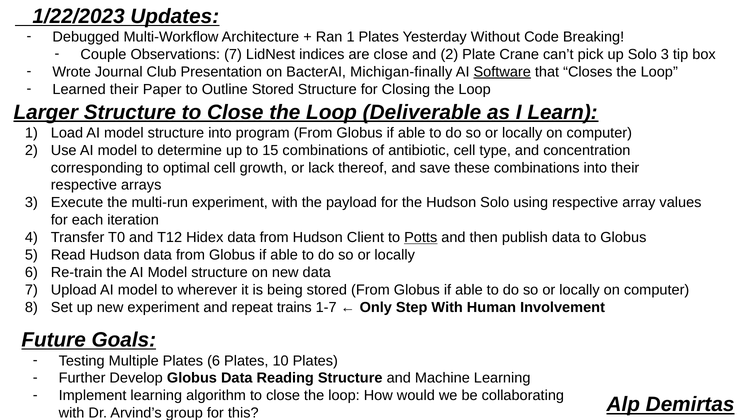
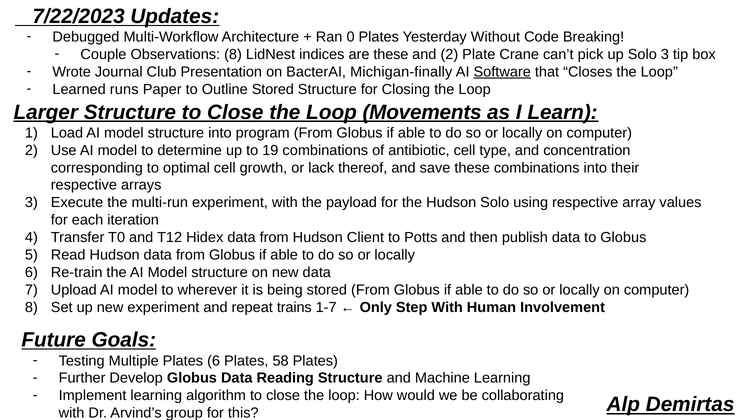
1/22/2023: 1/22/2023 -> 7/22/2023
Ran 1: 1 -> 0
Observations 7: 7 -> 8
are close: close -> these
Learned their: their -> runs
Deliverable: Deliverable -> Movements
15: 15 -> 19
Potts underline: present -> none
10: 10 -> 58
